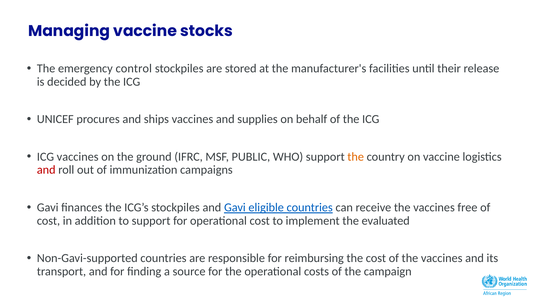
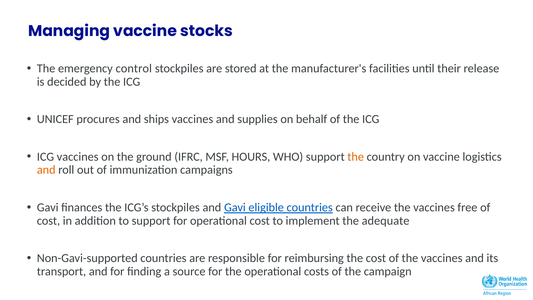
PUBLIC: PUBLIC -> HOURS
and at (46, 170) colour: red -> orange
evaluated: evaluated -> adequate
